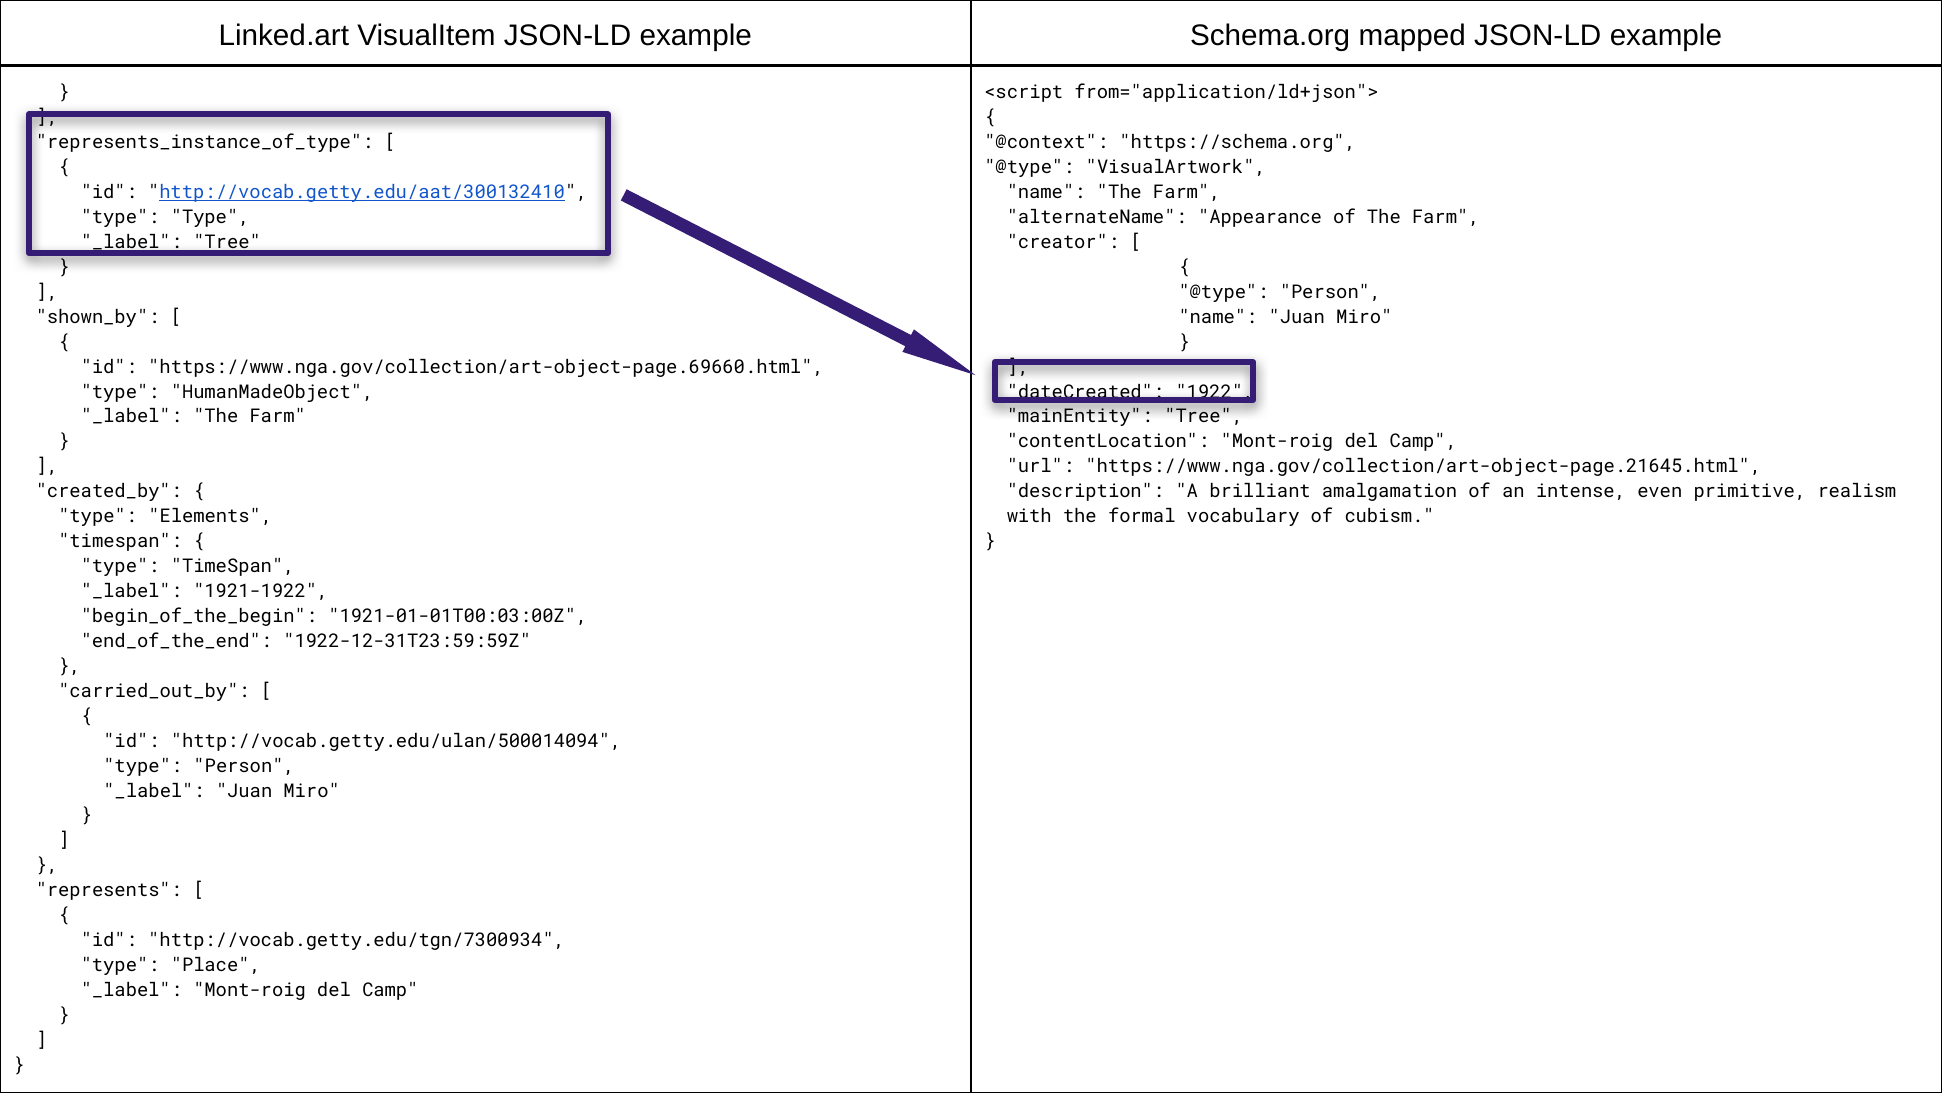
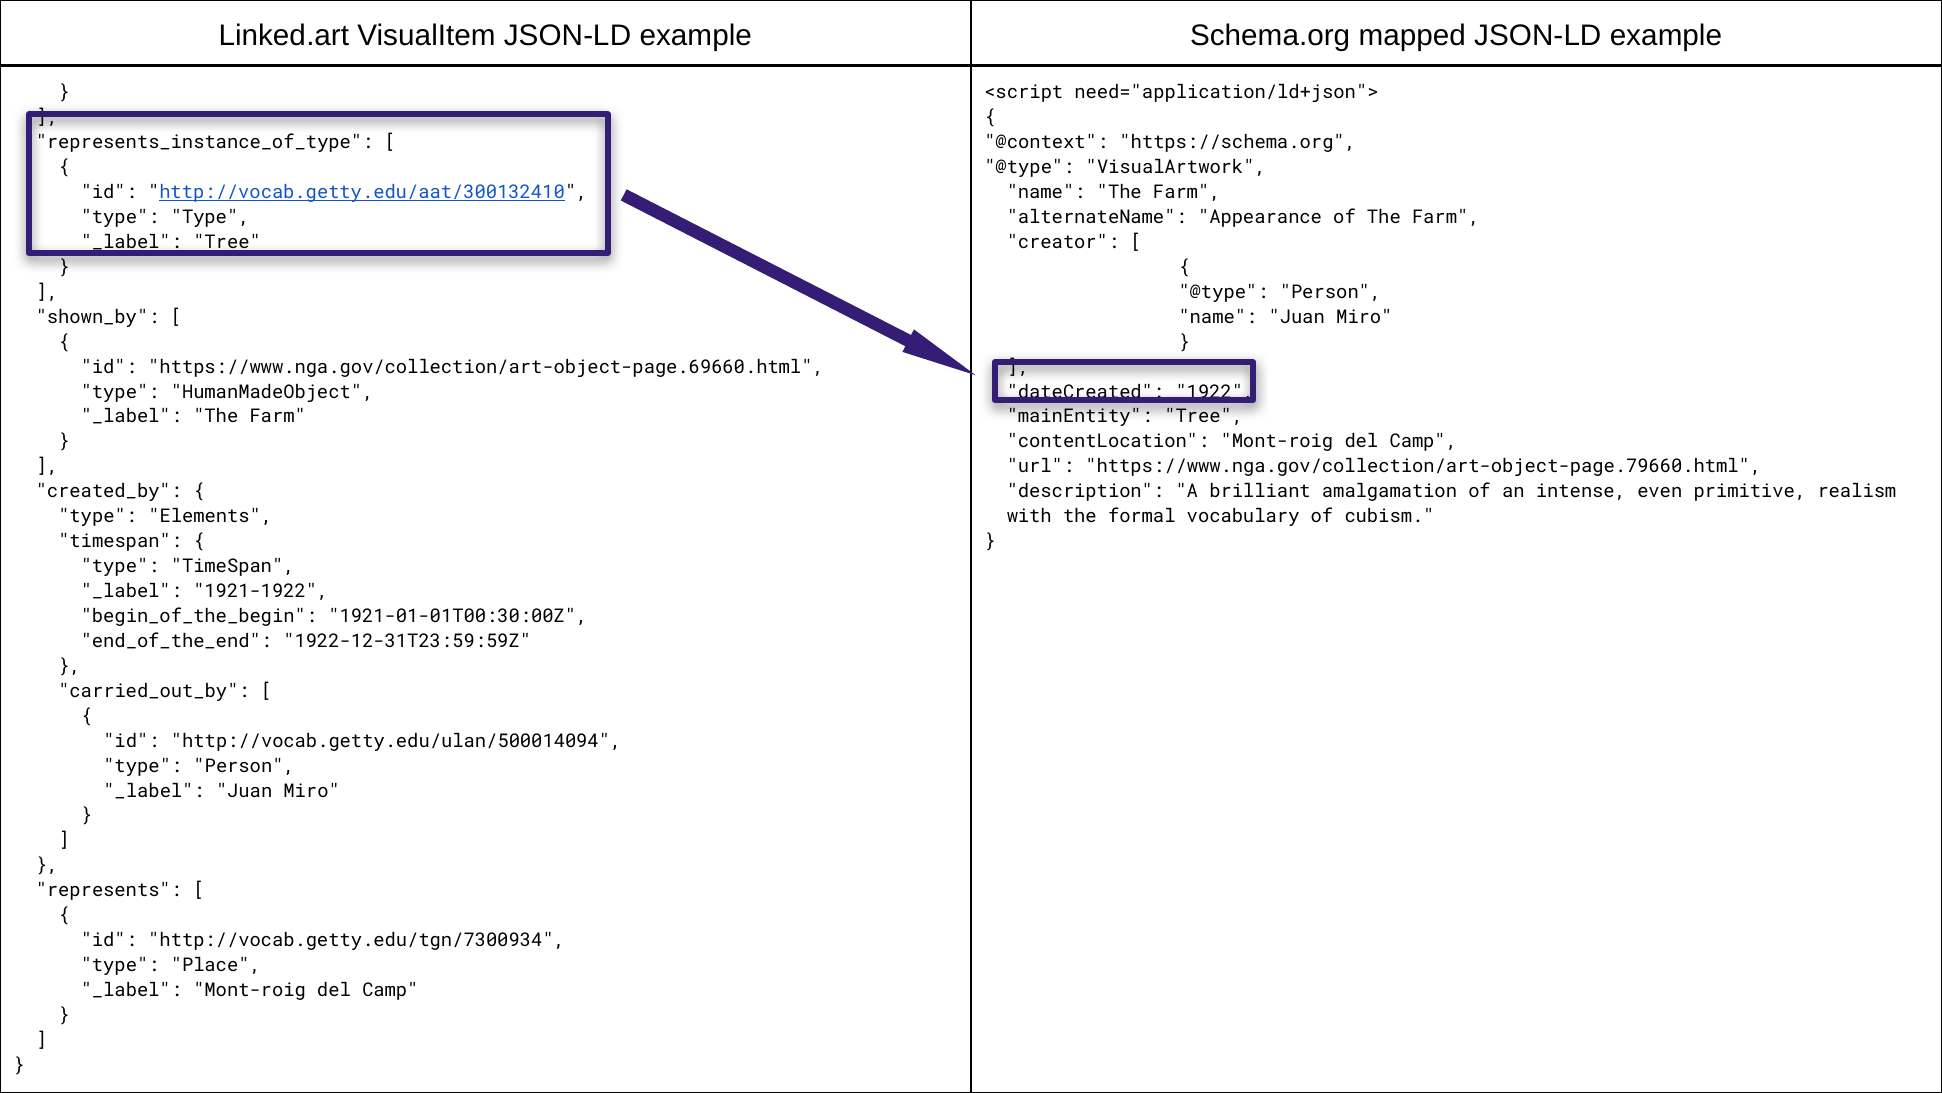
from="application/ld+json">: from="application/ld+json"> -> need="application/ld+json">
https://www.nga.gov/collection/art-object-page.21645.html: https://www.nga.gov/collection/art-object-page.21645.html -> https://www.nga.gov/collection/art-object-page.79660.html
1921-01-01T00:03:00Z: 1921-01-01T00:03:00Z -> 1921-01-01T00:30:00Z
